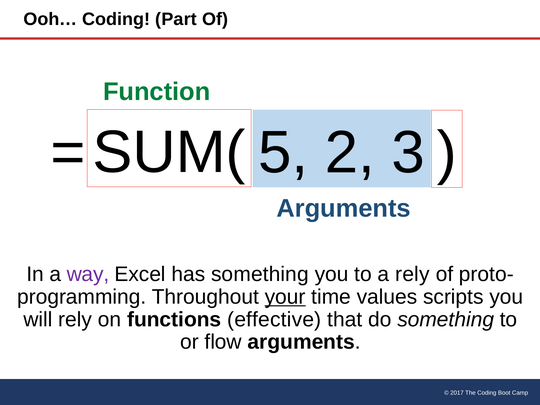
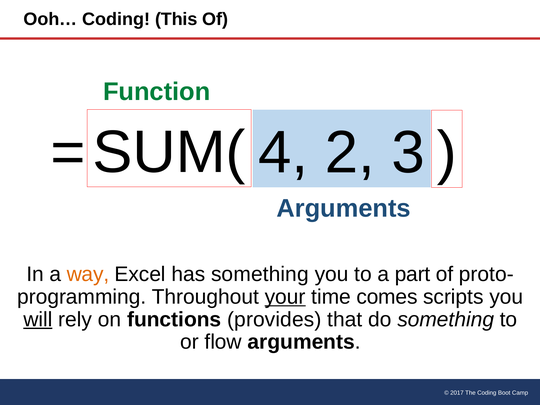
Part: Part -> This
5: 5 -> 4
way colour: purple -> orange
a rely: rely -> part
values: values -> comes
will underline: none -> present
effective: effective -> provides
